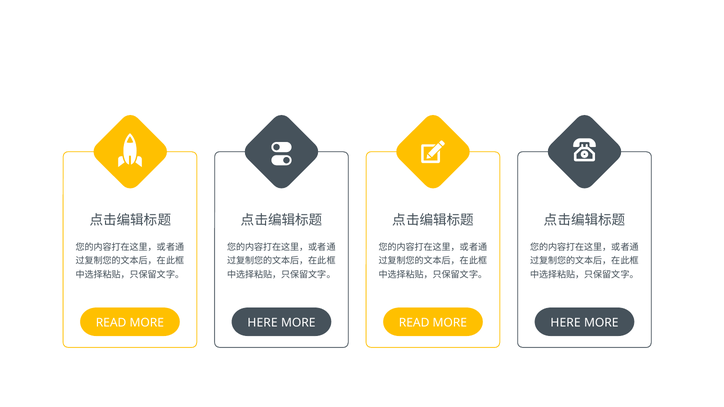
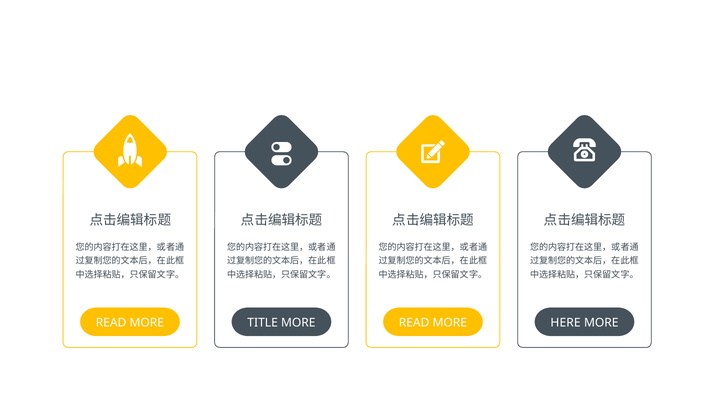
HERE at (263, 323): HERE -> TITLE
